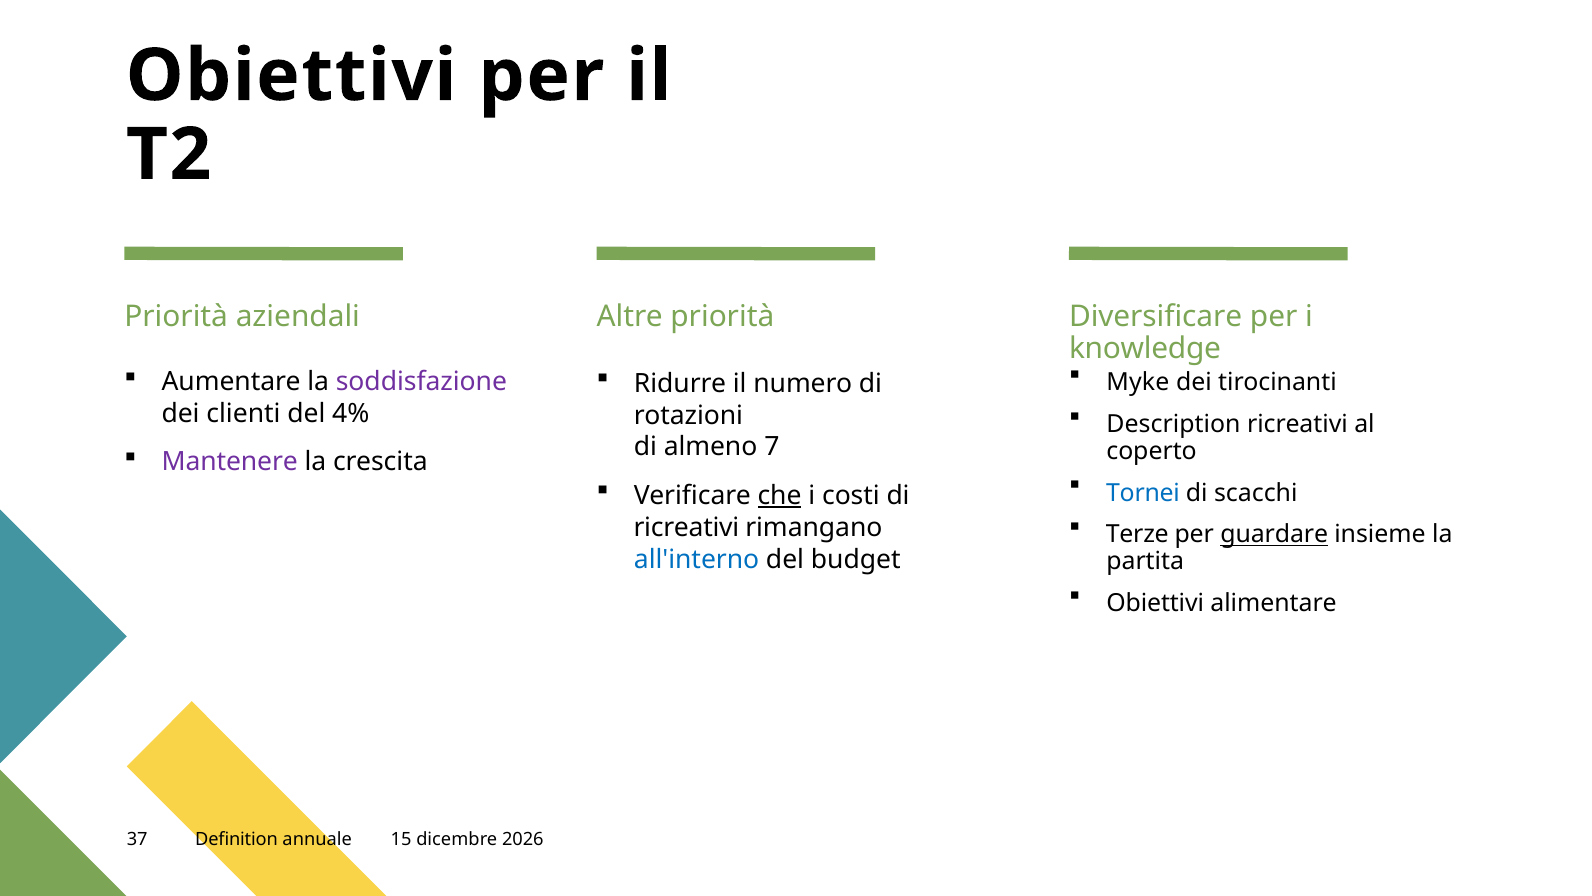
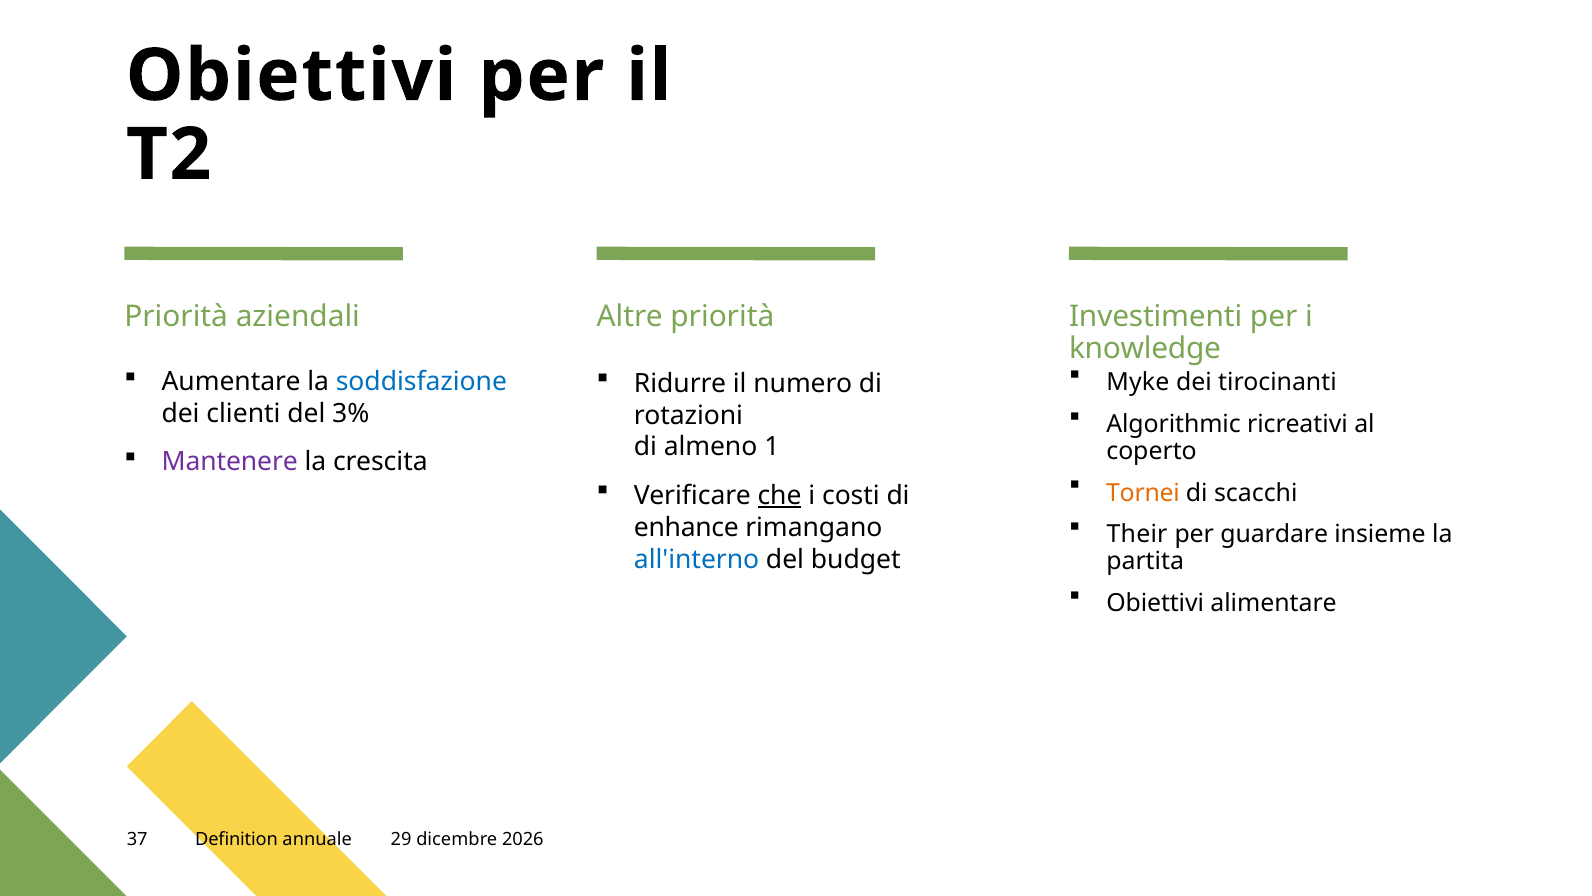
Diversificare: Diversificare -> Investimenti
soddisfazione colour: purple -> blue
4%: 4% -> 3%
Description: Description -> Algorithmic
7: 7 -> 1
Tornei colour: blue -> orange
Terze: Terze -> Their
guardare underline: present -> none
ricreativi at (686, 527): ricreativi -> enhance
15: 15 -> 29
